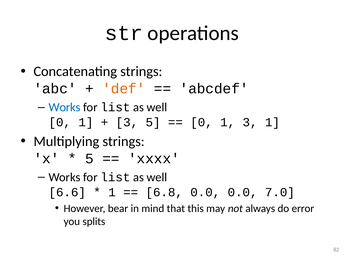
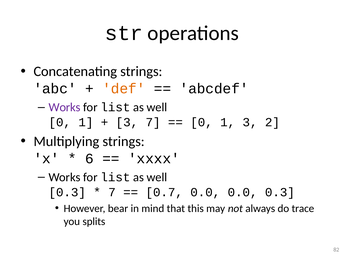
Works at (65, 107) colour: blue -> purple
3 5: 5 -> 7
3 1: 1 -> 2
5 at (89, 159): 5 -> 6
6.6 at (67, 192): 6.6 -> 0.3
1 at (112, 192): 1 -> 7
6.8: 6.8 -> 0.7
0.0 7.0: 7.0 -> 0.3
error: error -> trace
